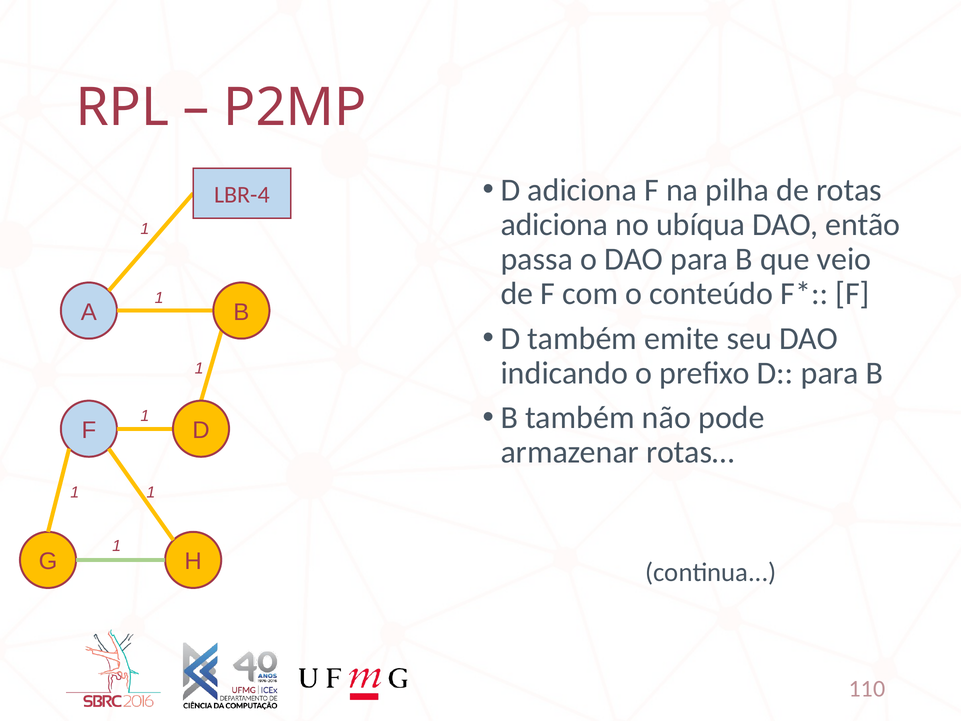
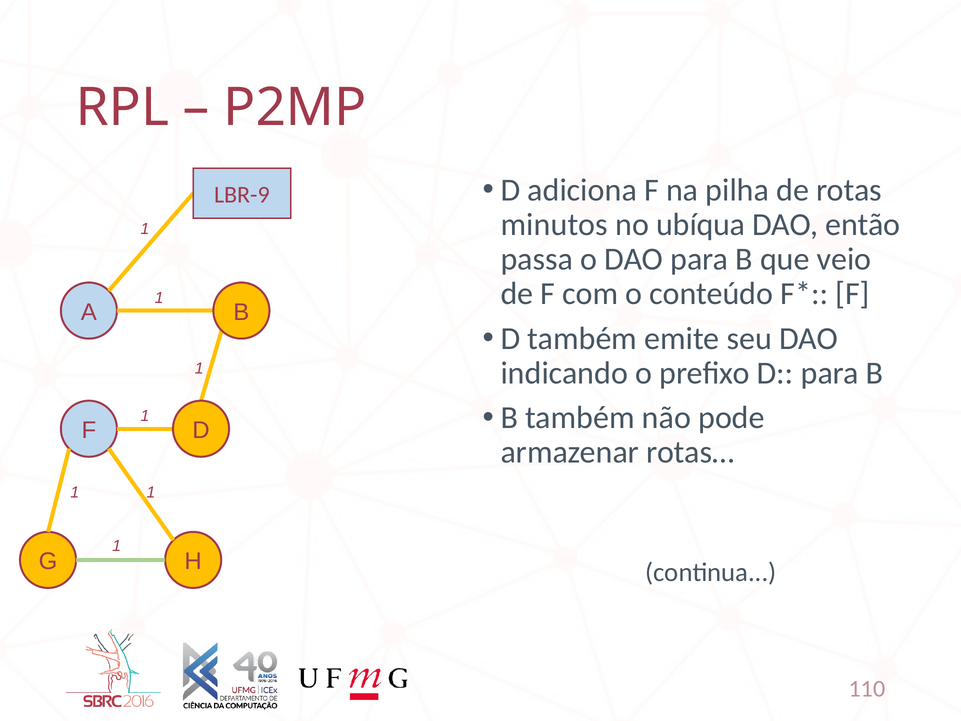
LBR-4: LBR-4 -> LBR-9
adiciona at (554, 225): adiciona -> minutos
